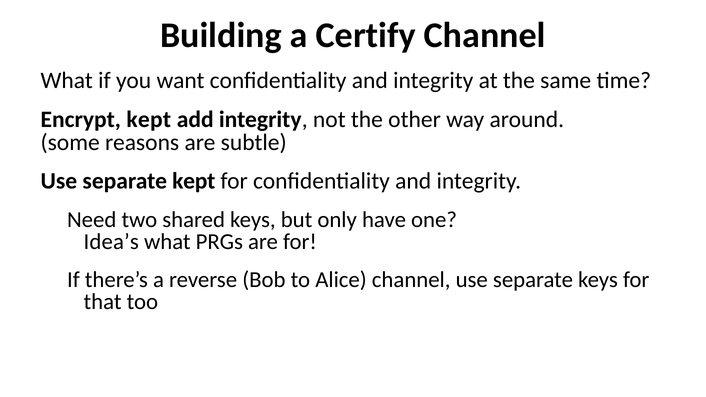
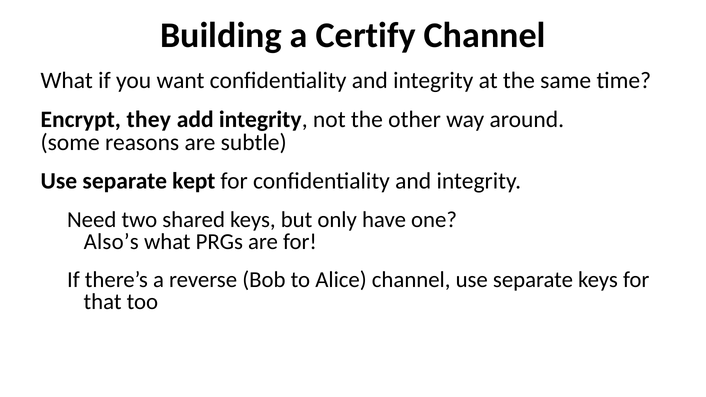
Encrypt kept: kept -> they
Idea’s: Idea’s -> Also’s
